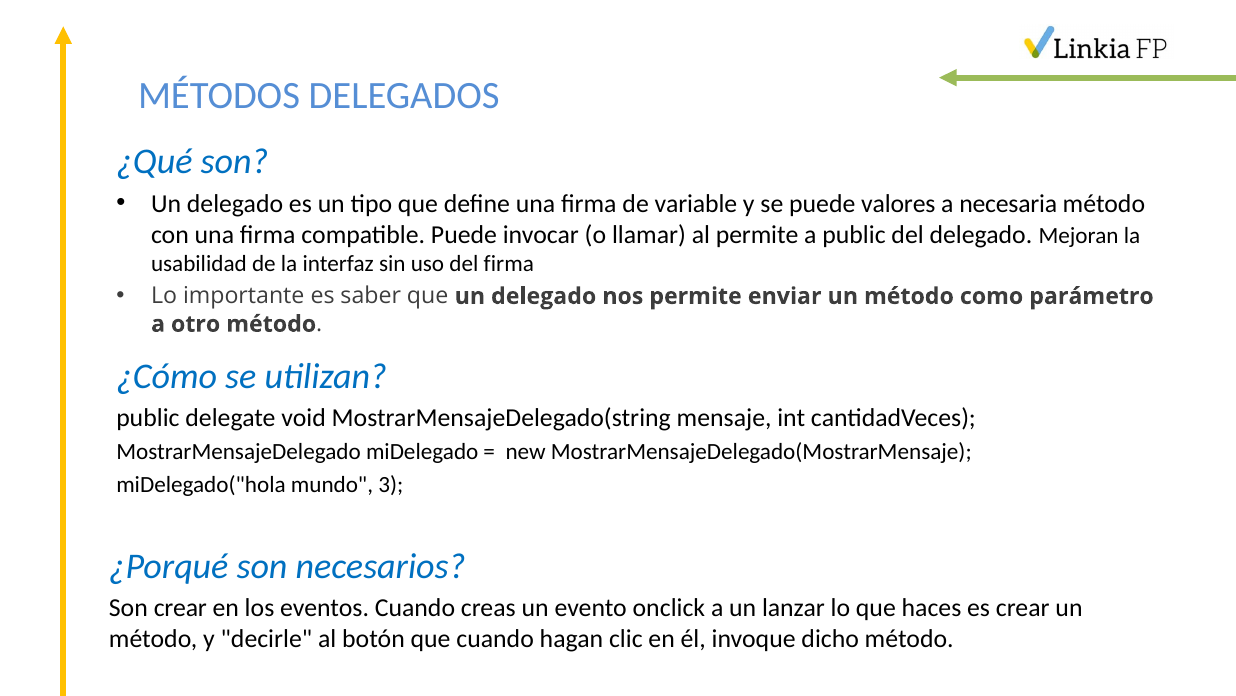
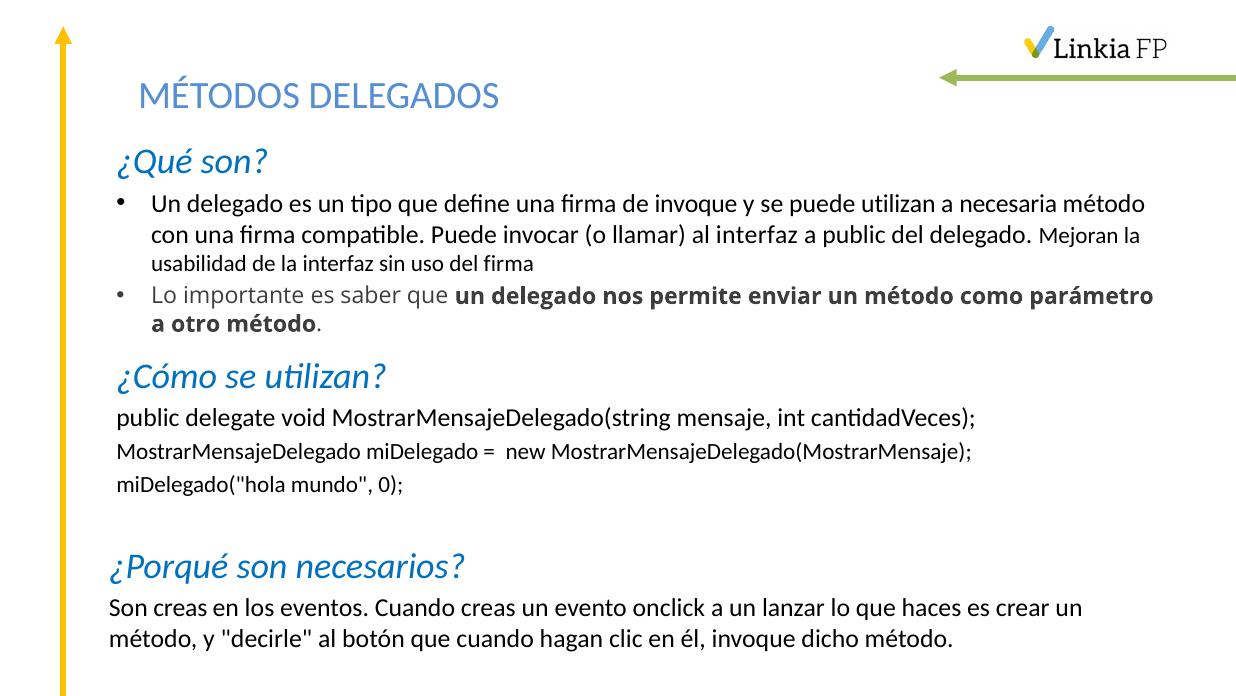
de variable: variable -> invoque
puede valores: valores -> utilizan
al permite: permite -> interfaz
3: 3 -> 0
Son crear: crear -> creas
